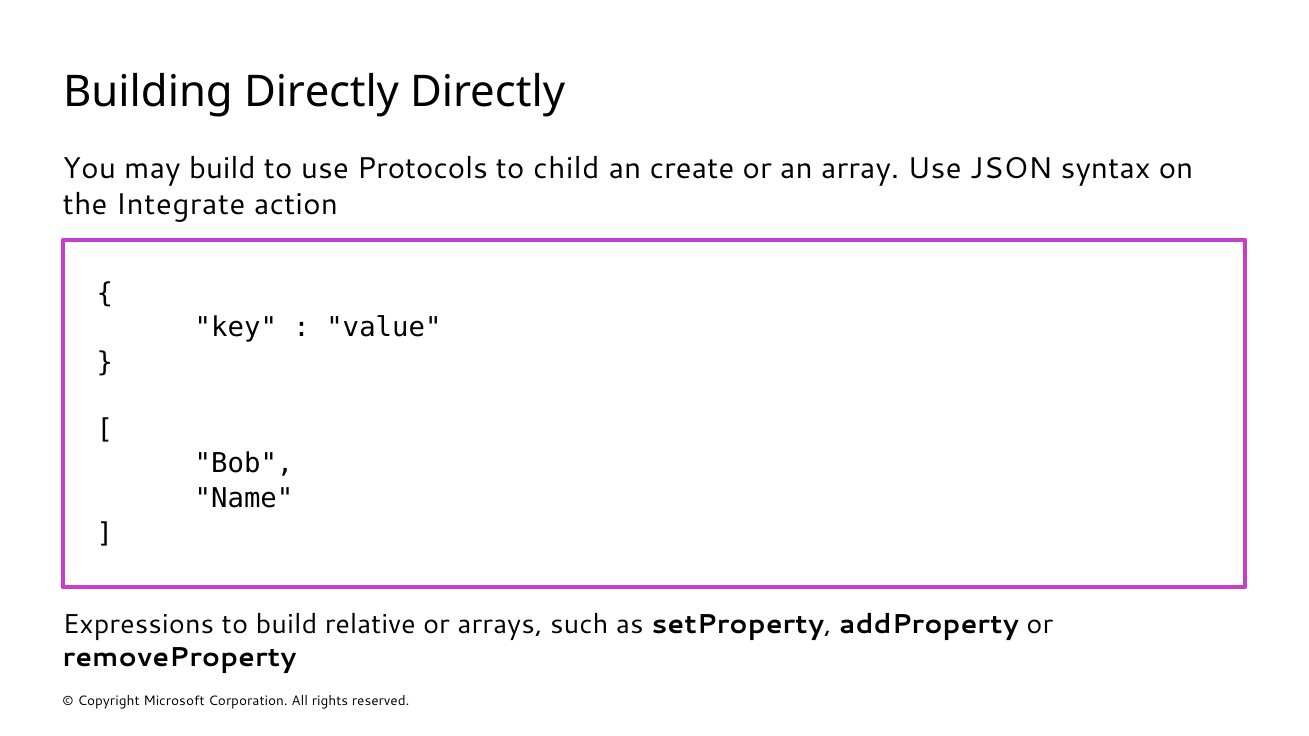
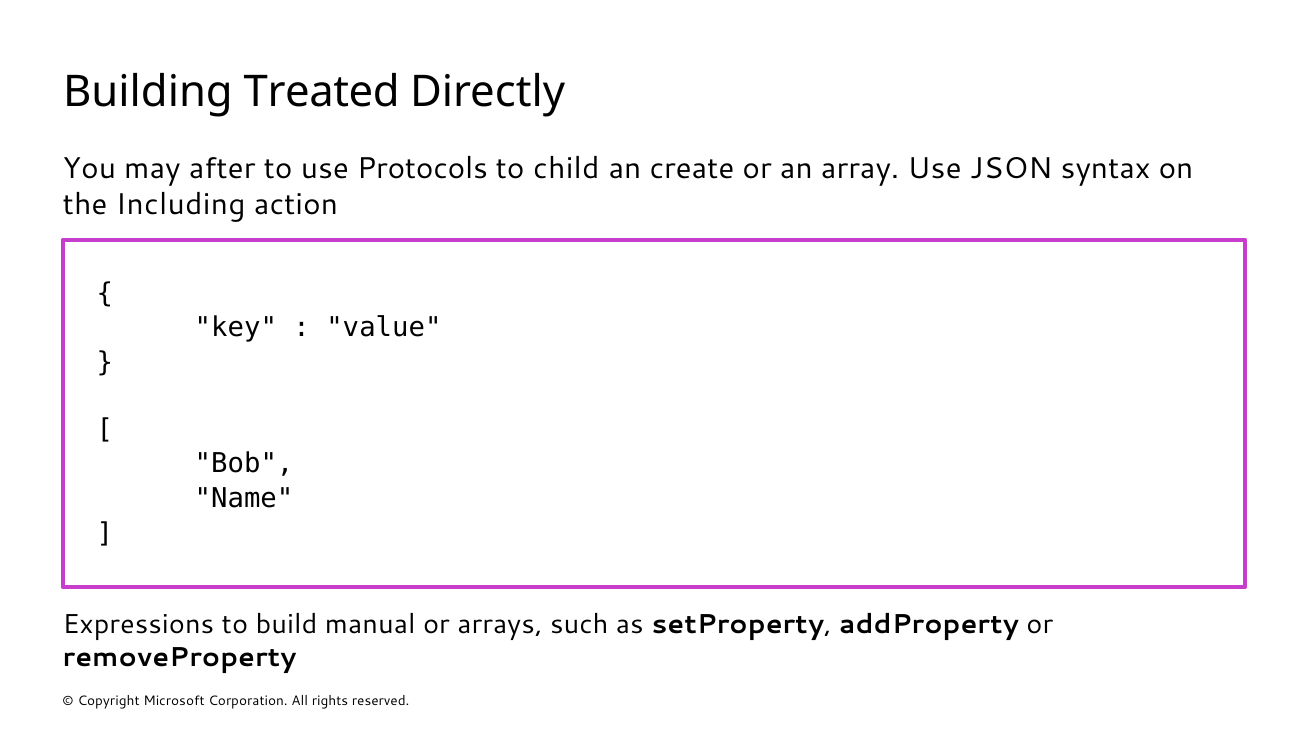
Building Directly: Directly -> Treated
may build: build -> after
Integrate: Integrate -> Including
relative: relative -> manual
